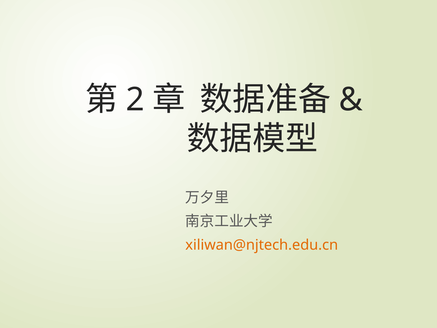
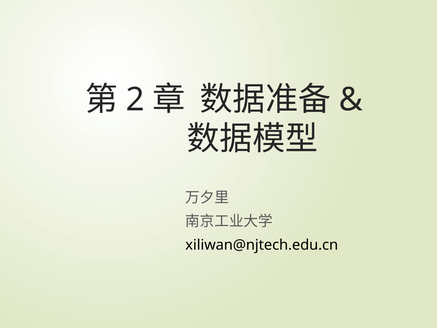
xiliwan@njtech.edu.cn colour: orange -> black
